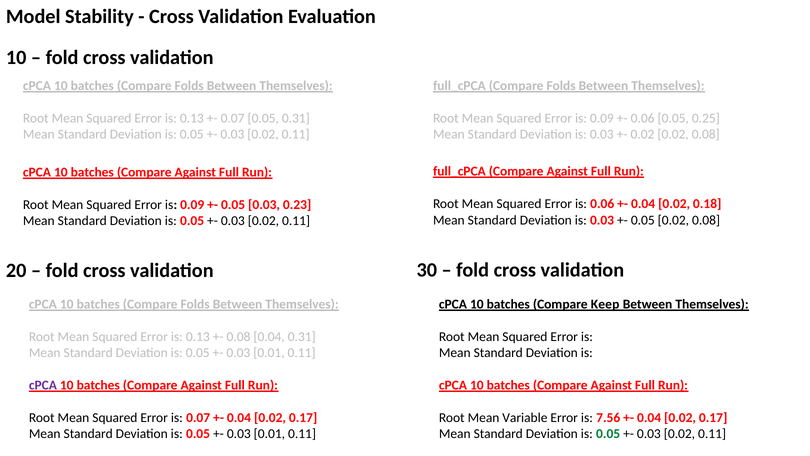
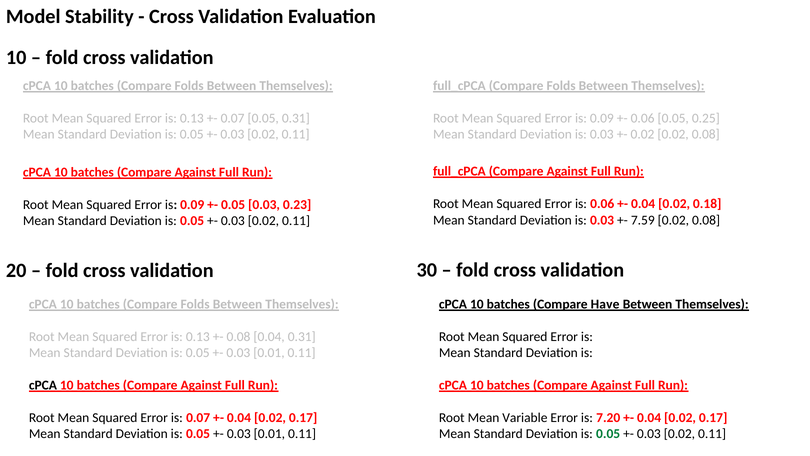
0.05 at (643, 220): 0.05 -> 7.59
Keep: Keep -> Have
cPCA at (43, 385) colour: purple -> black
7.56: 7.56 -> 7.20
